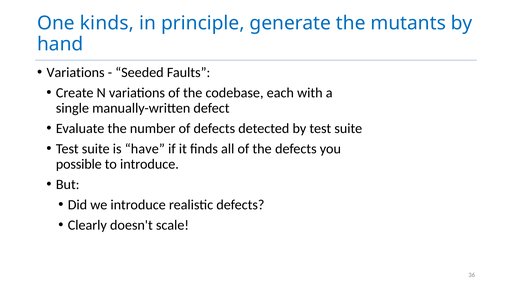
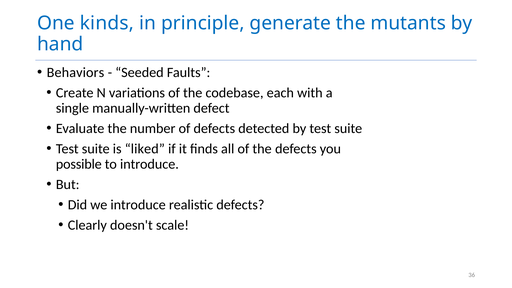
Variations at (76, 72): Variations -> Behaviors
have: have -> liked
